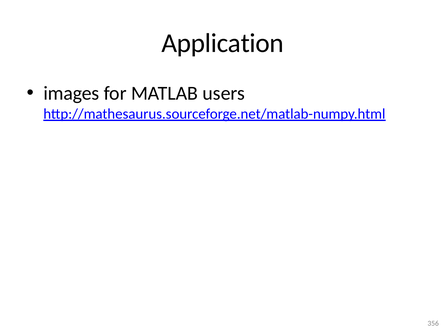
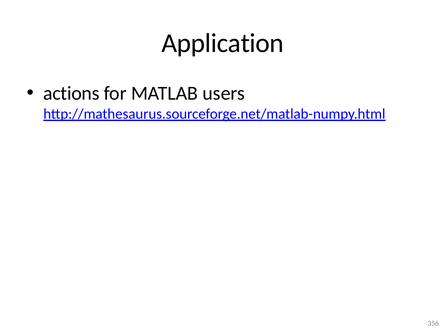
images: images -> actions
